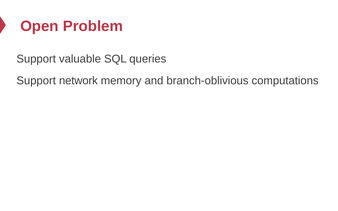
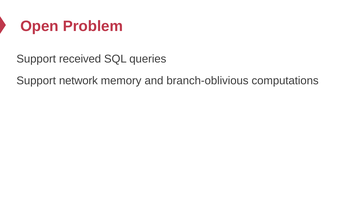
valuable: valuable -> received
